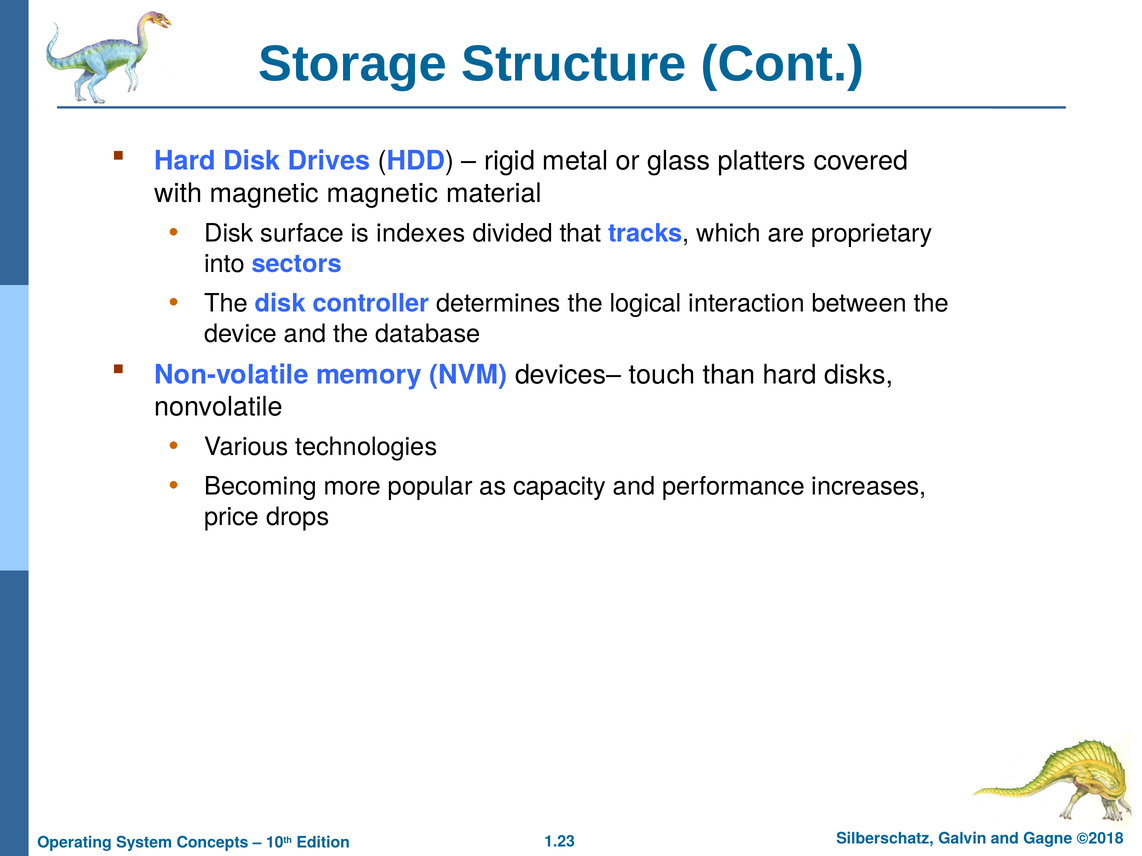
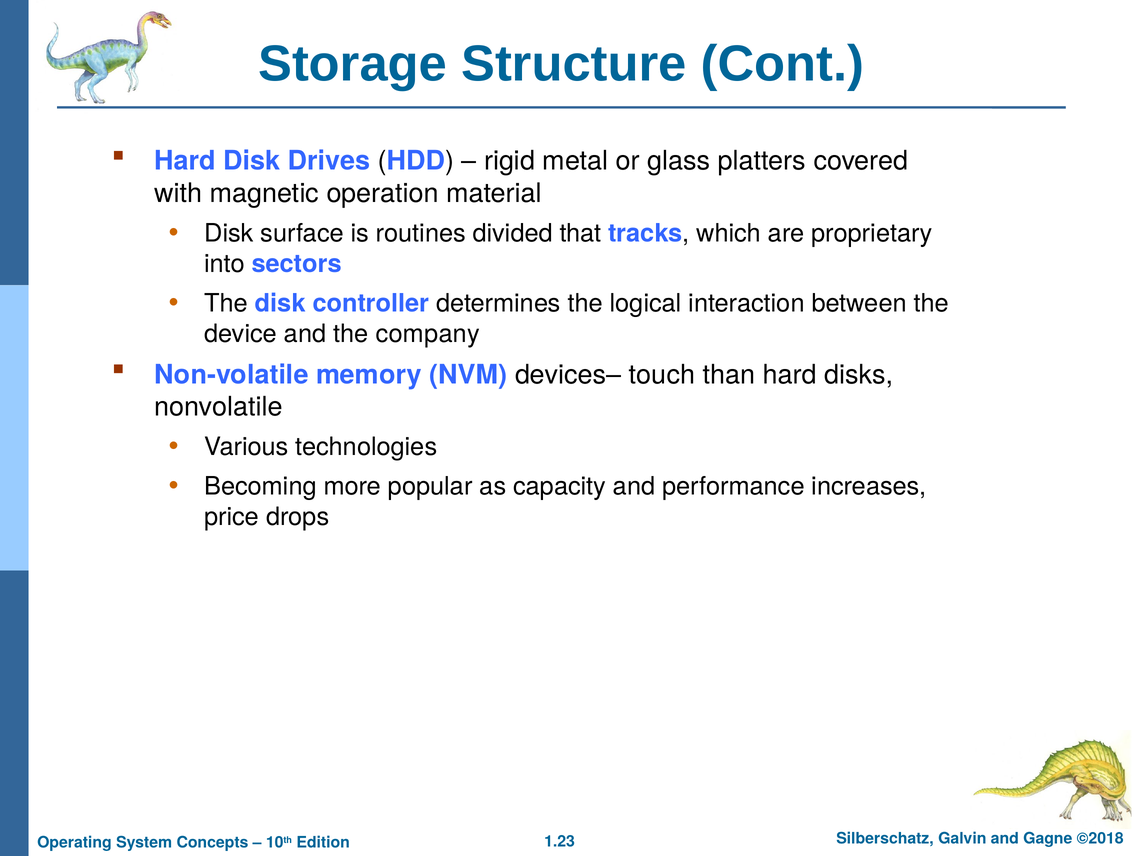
magnetic magnetic: magnetic -> operation
indexes: indexes -> routines
database: database -> company
